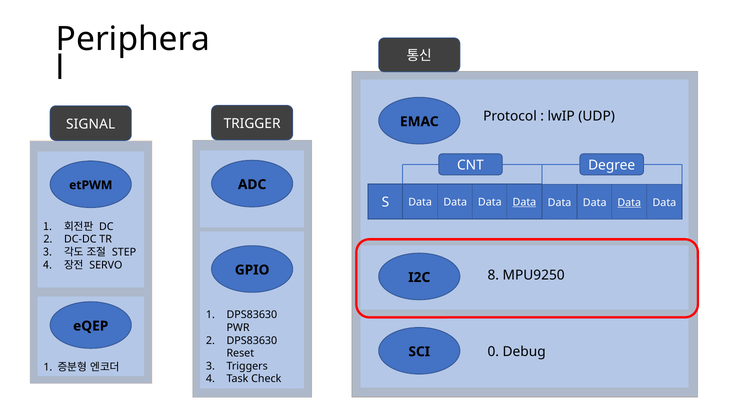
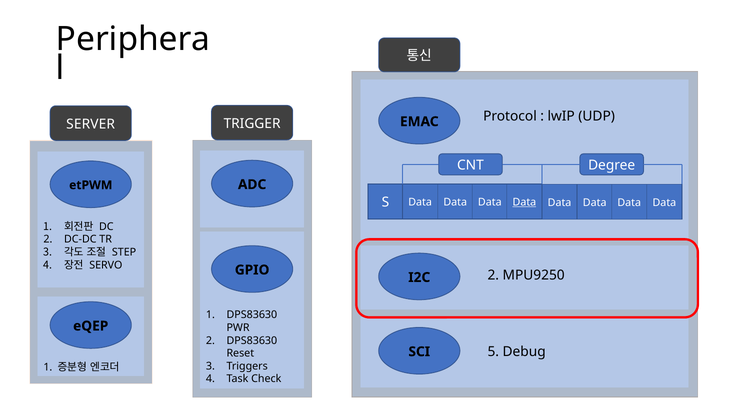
SIGNAL: SIGNAL -> SERVER
Data at (629, 202) underline: present -> none
I2C 8: 8 -> 2
0: 0 -> 5
